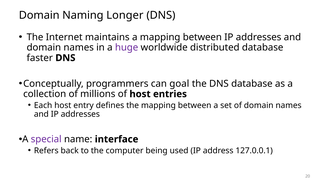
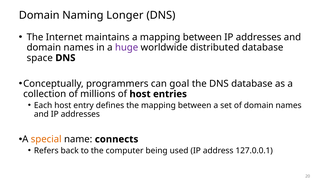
faster: faster -> space
special colour: purple -> orange
interface: interface -> connects
